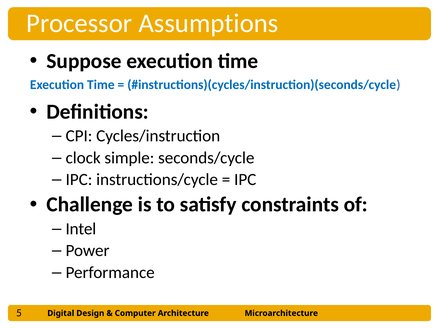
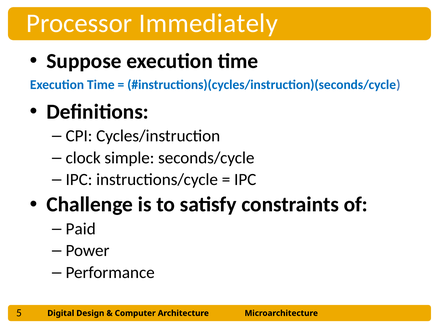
Assumptions: Assumptions -> Immediately
Intel: Intel -> Paid
